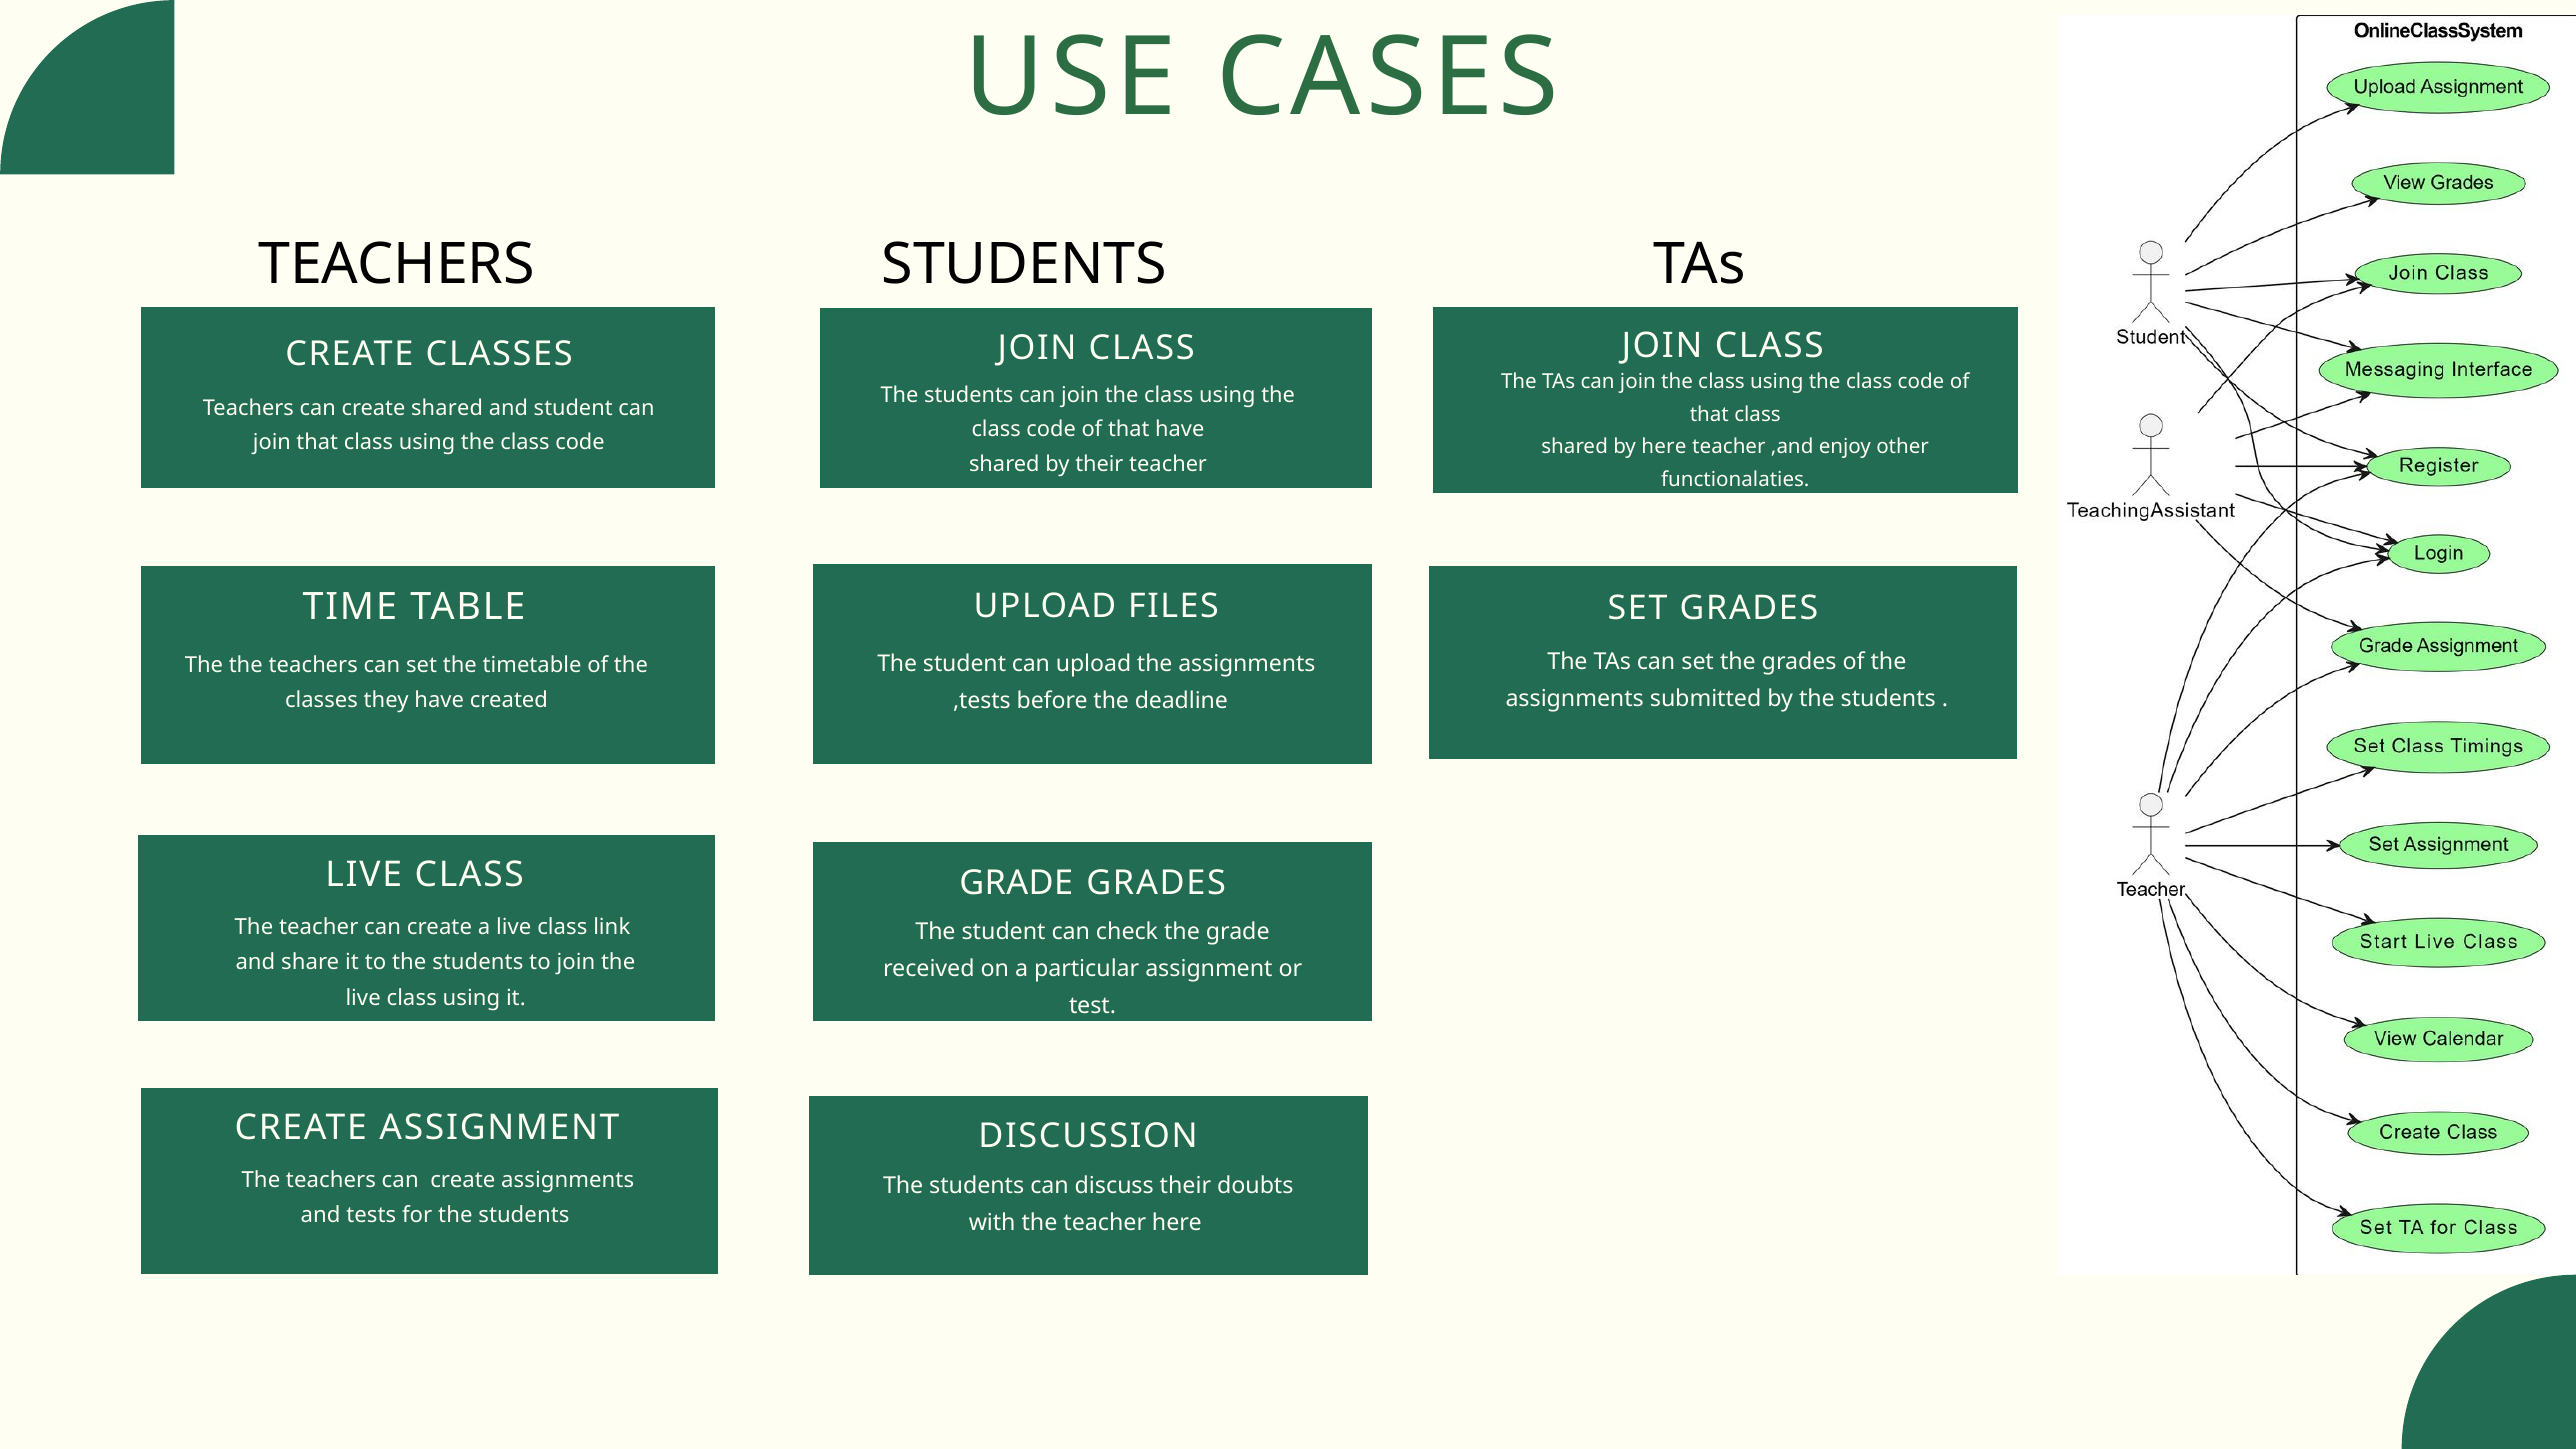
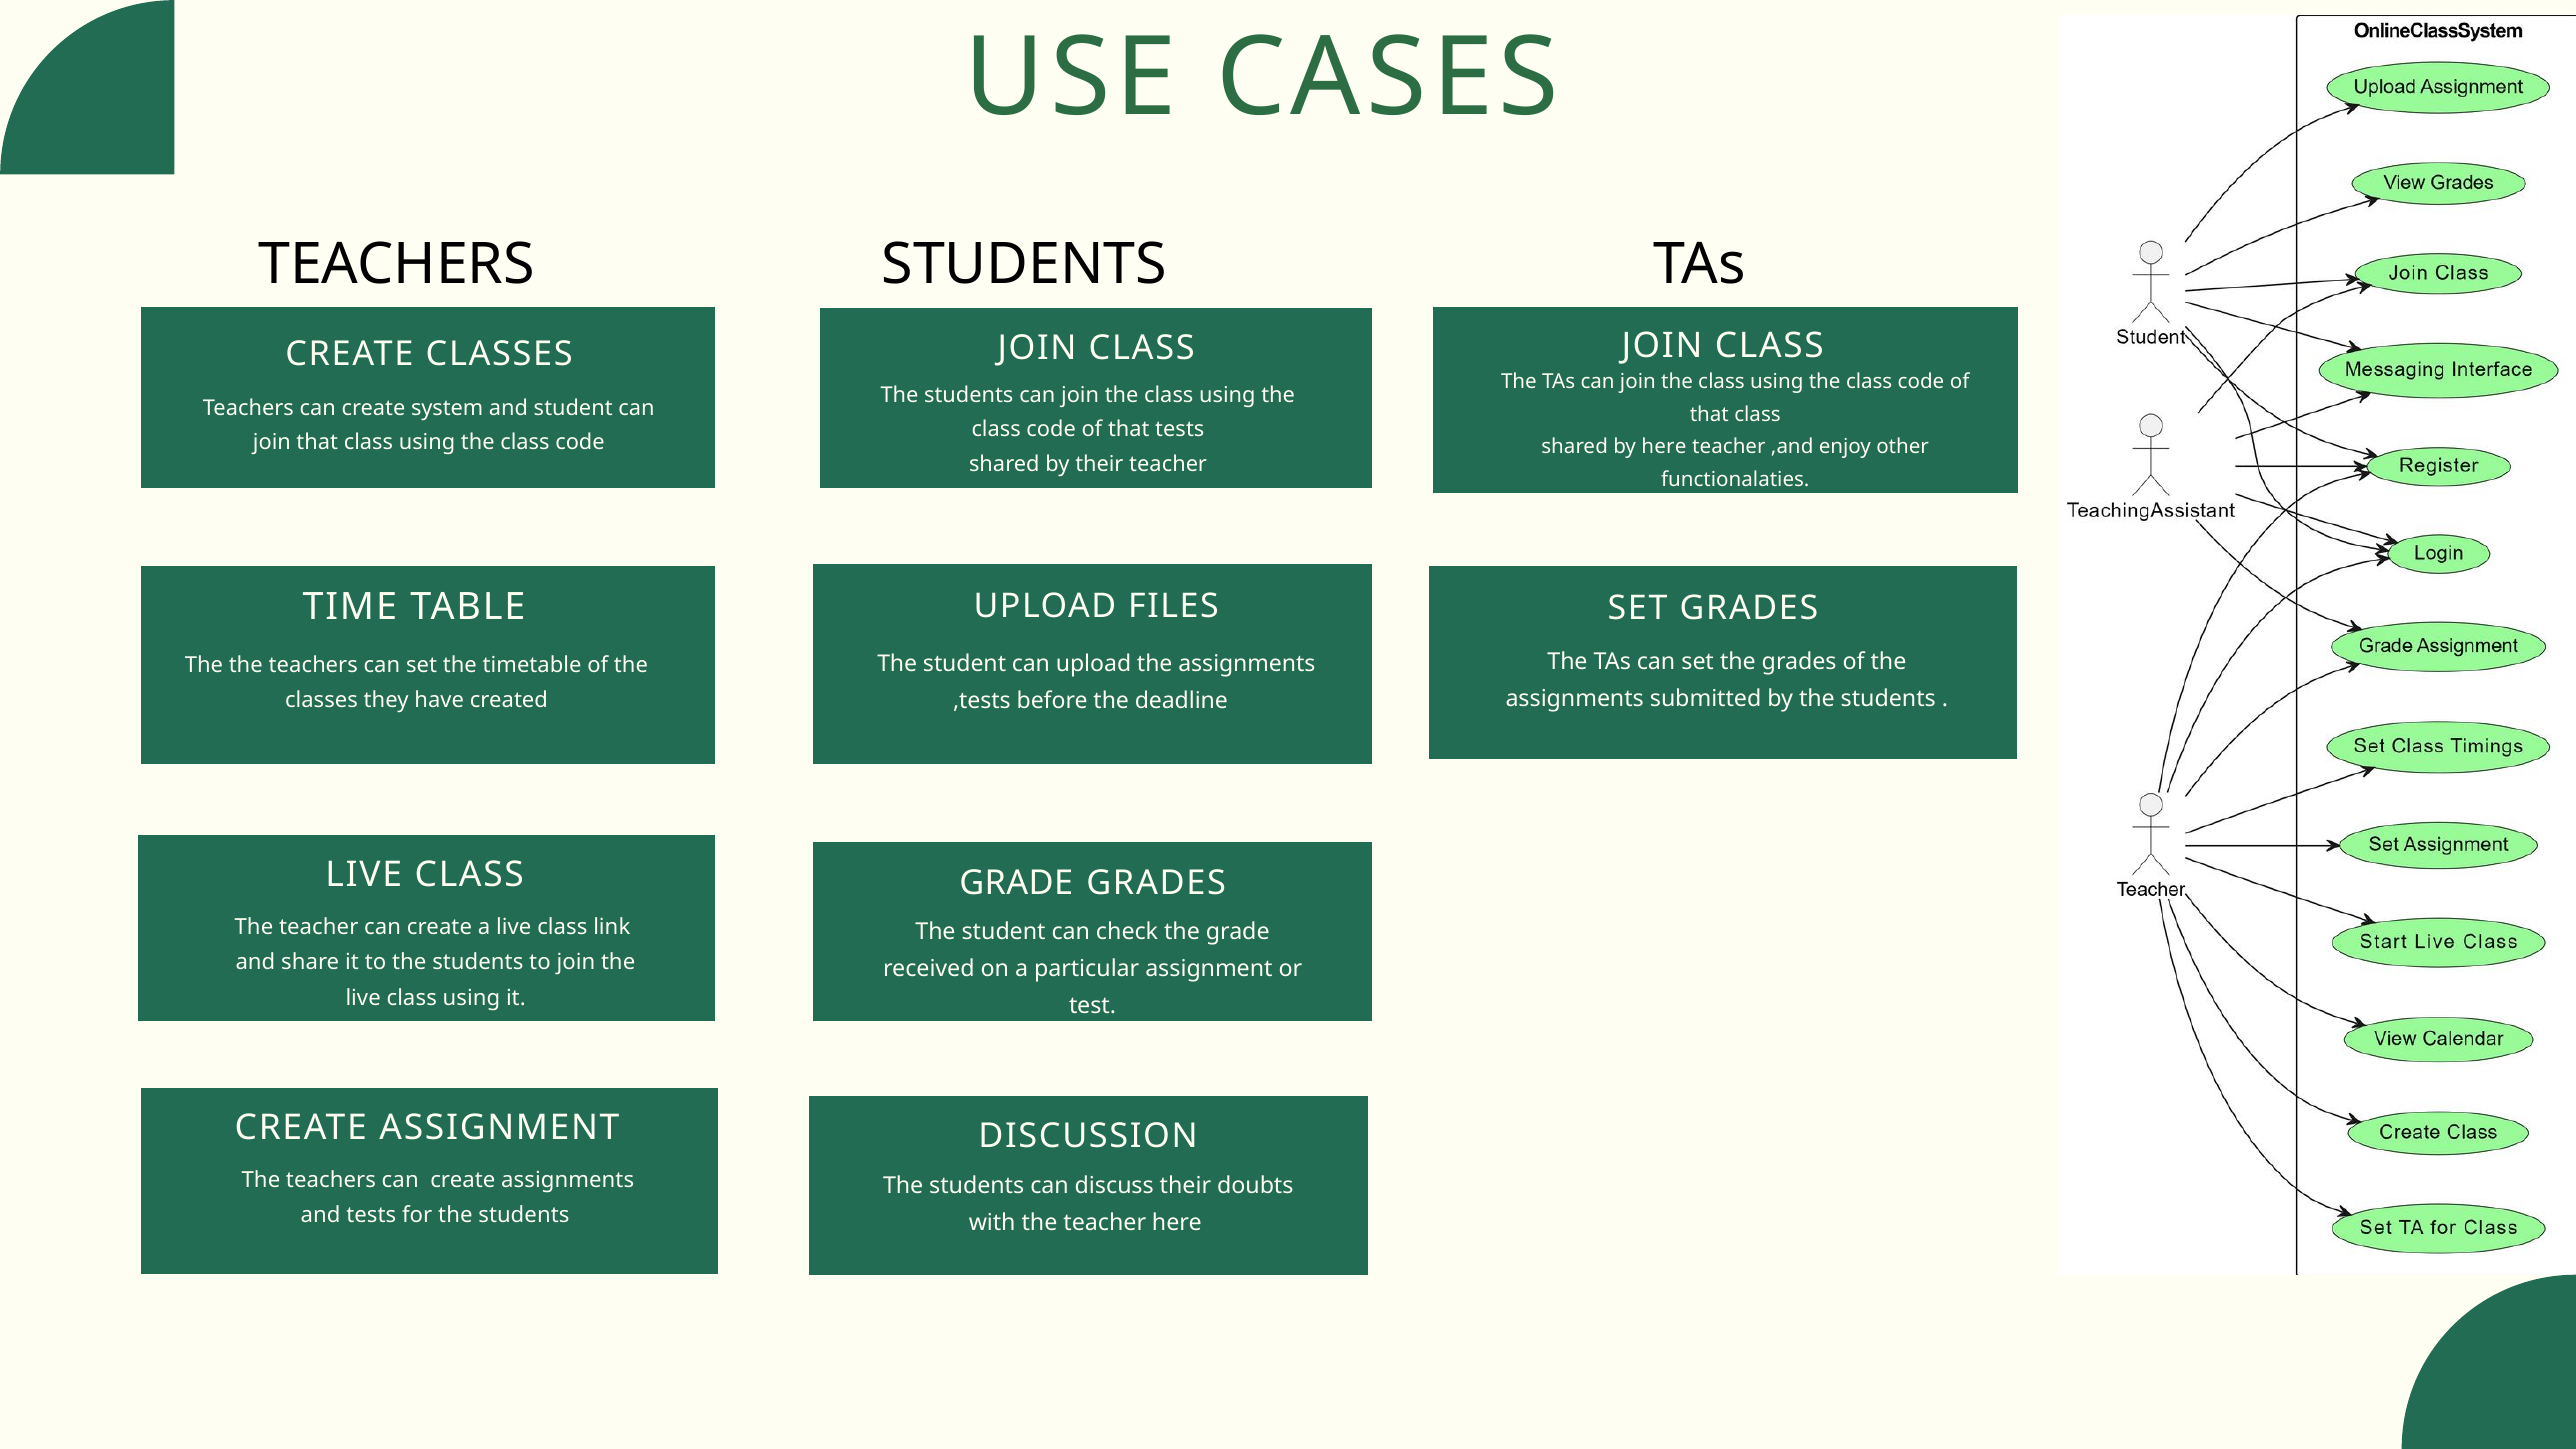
create shared: shared -> system
that have: have -> tests
